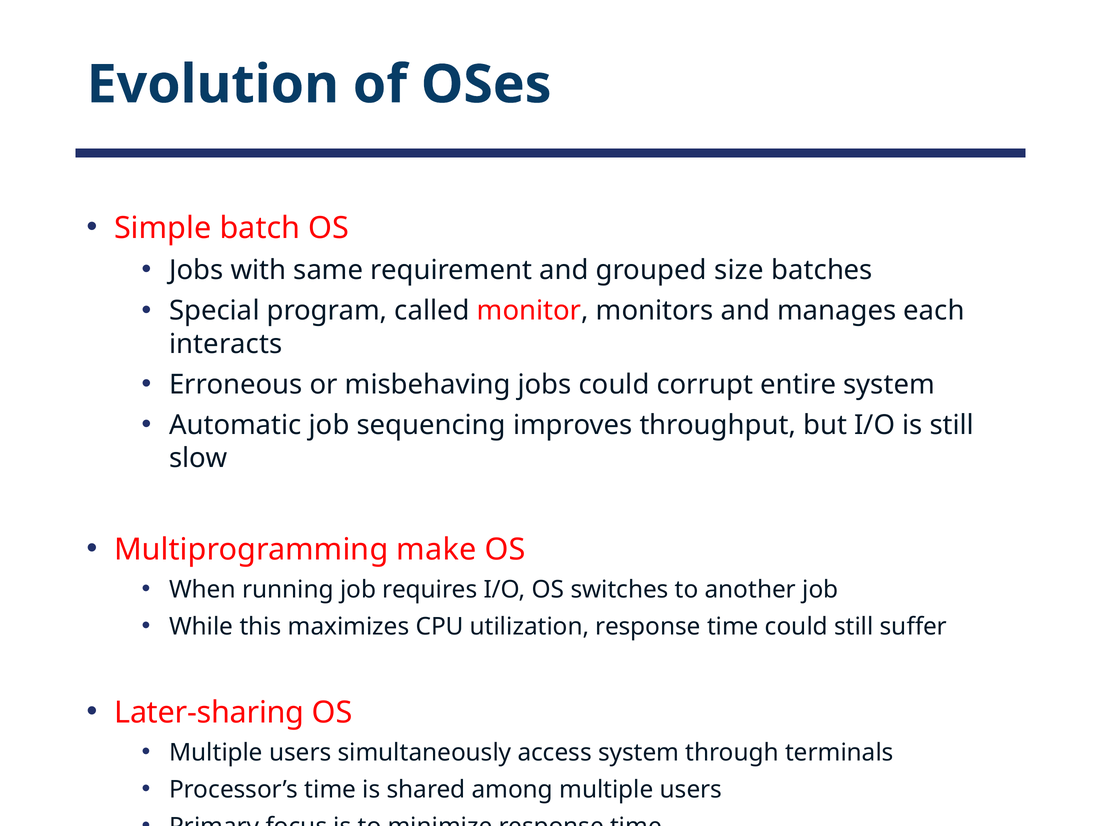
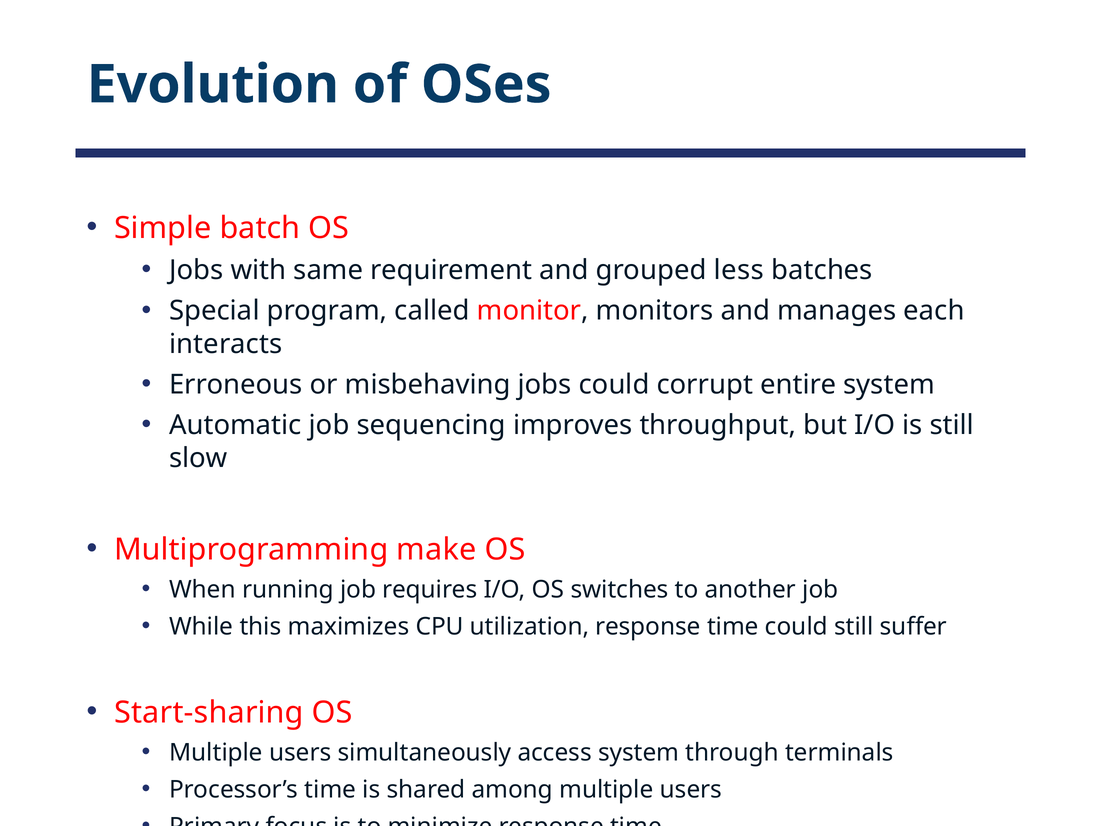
size: size -> less
Later-sharing: Later-sharing -> Start-sharing
